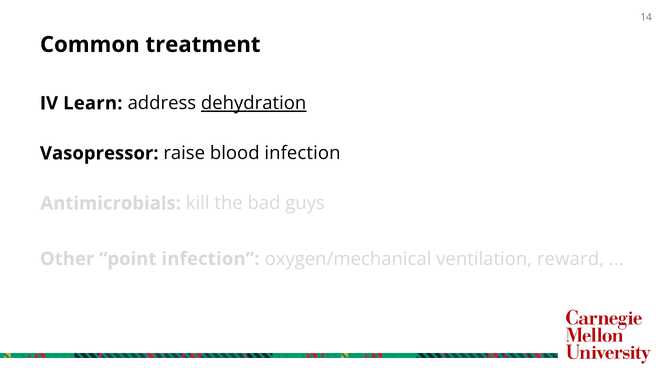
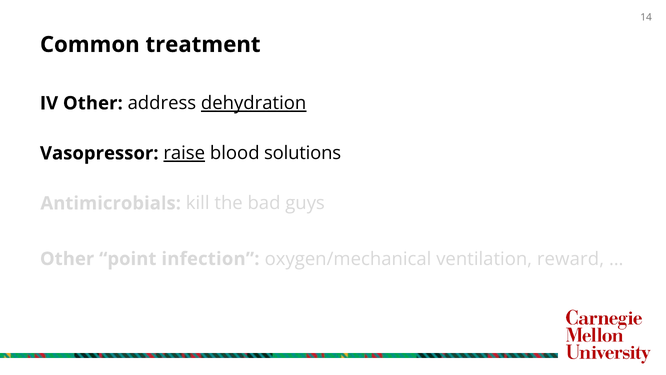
IV Learn: Learn -> Other
raise underline: none -> present
blood infection: infection -> solutions
